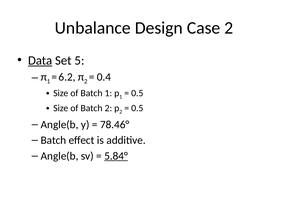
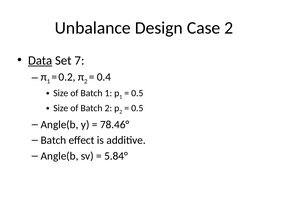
5: 5 -> 7
6.2: 6.2 -> 0.2
5.84° underline: present -> none
